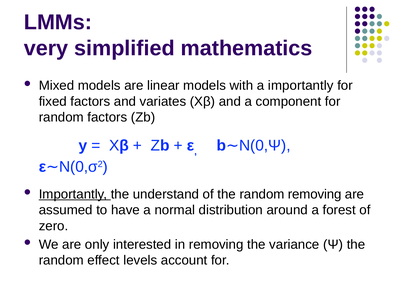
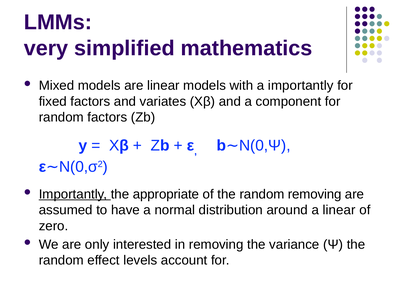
understand: understand -> appropriate
a forest: forest -> linear
